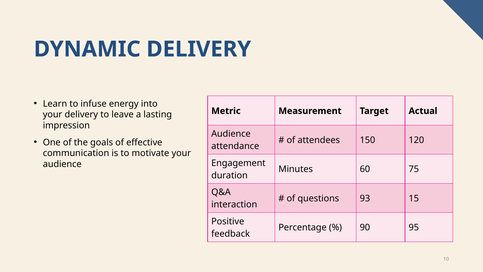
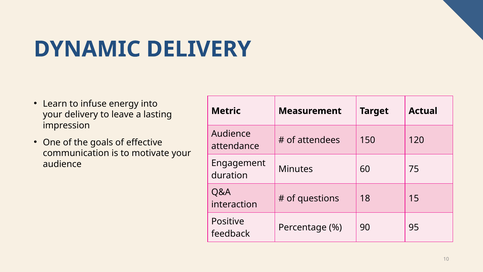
93: 93 -> 18
